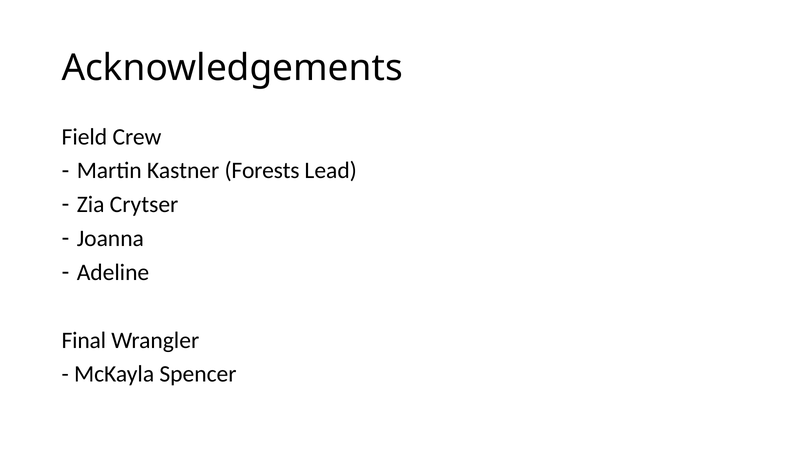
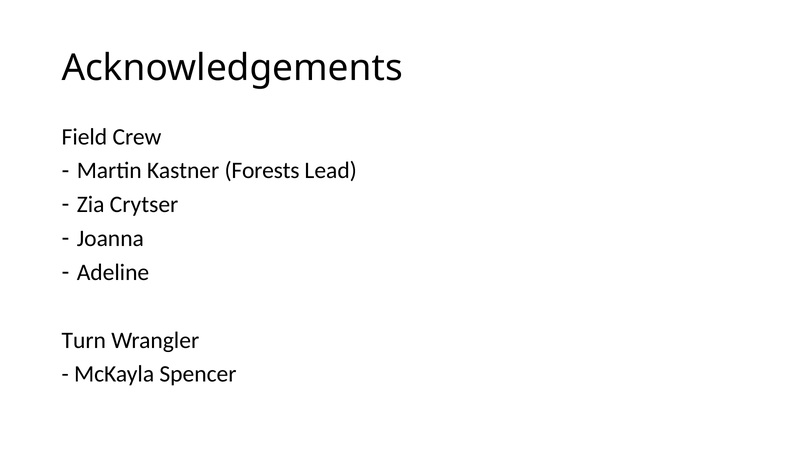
Final: Final -> Turn
